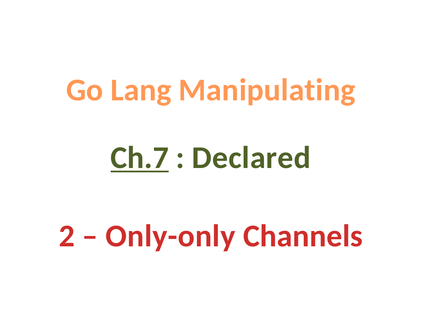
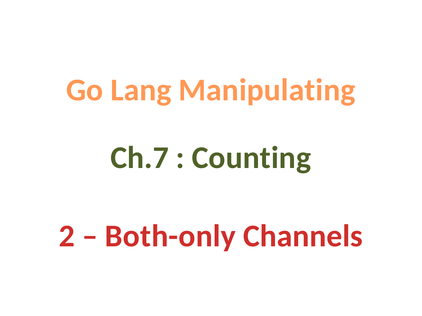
Ch.7 underline: present -> none
Declared: Declared -> Counting
Only-only: Only-only -> Both-only
